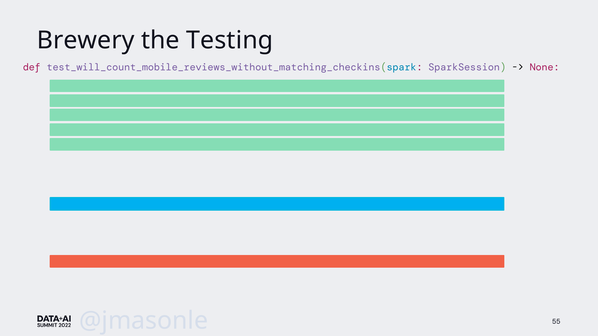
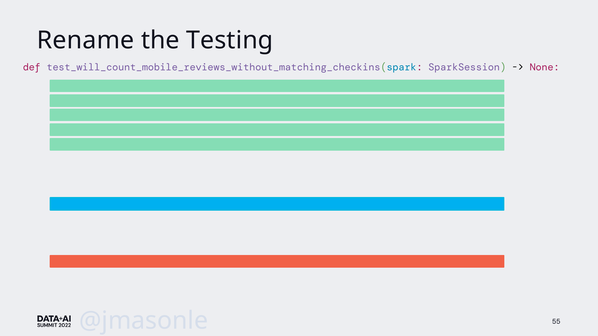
Brewery: Brewery -> Rename
